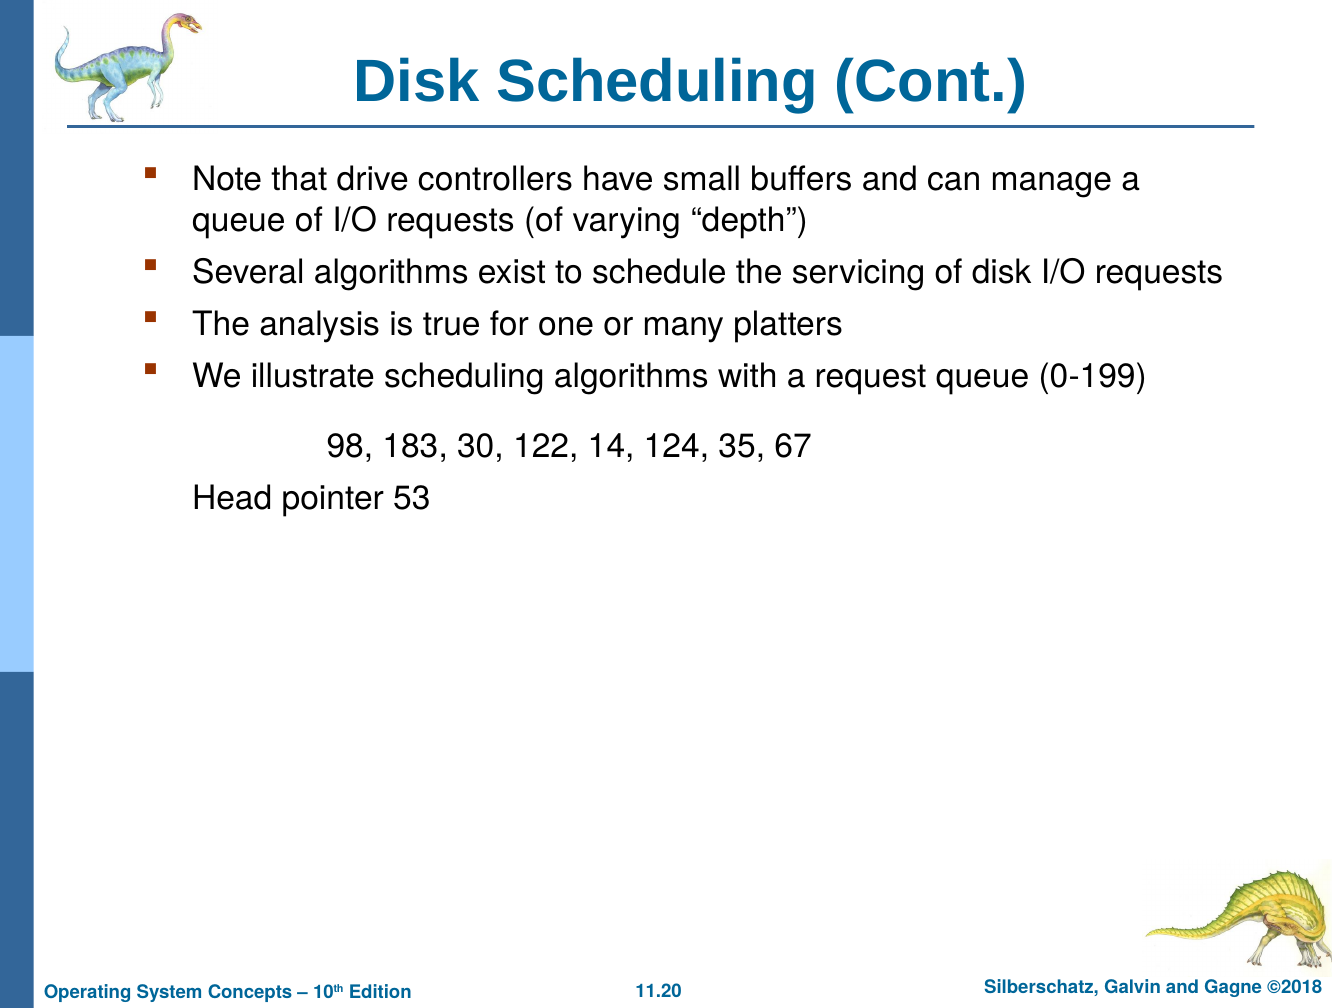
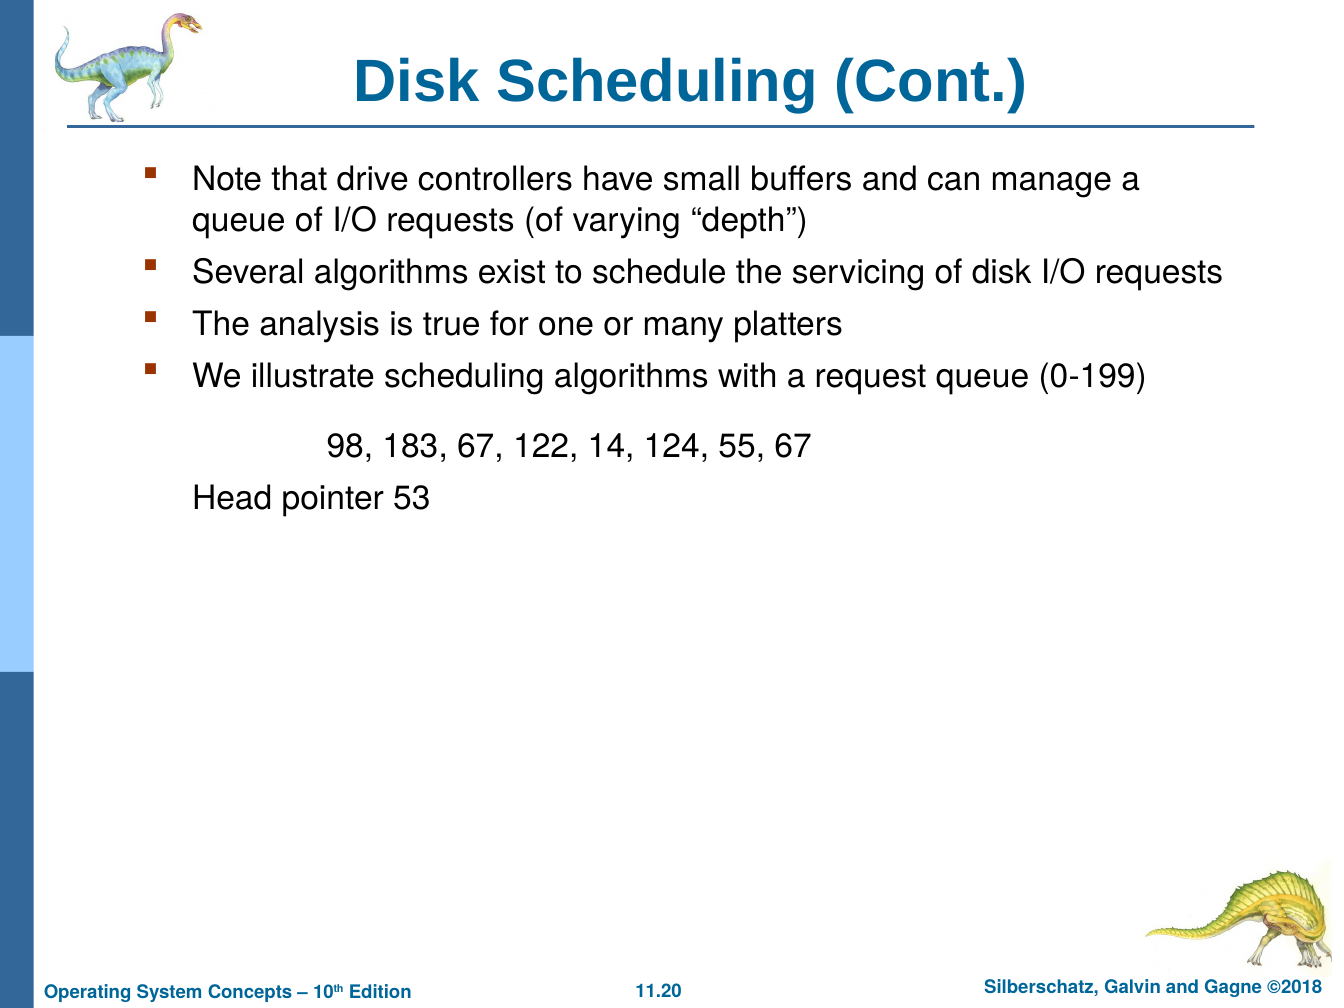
183 30: 30 -> 67
35: 35 -> 55
